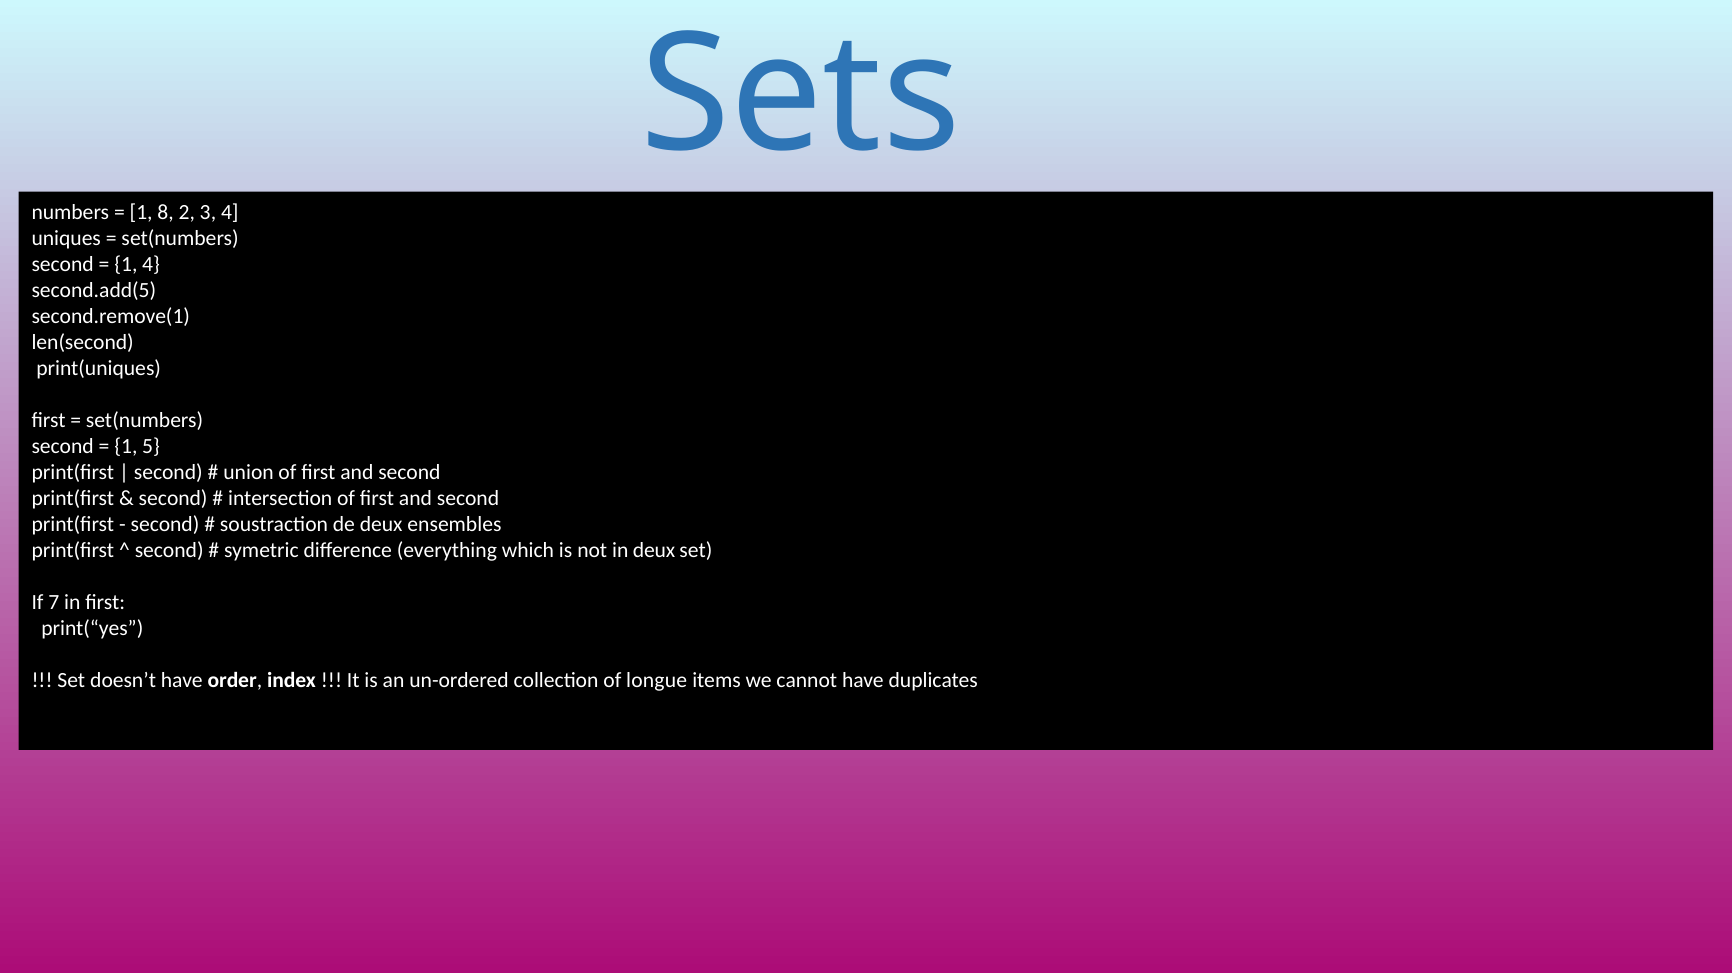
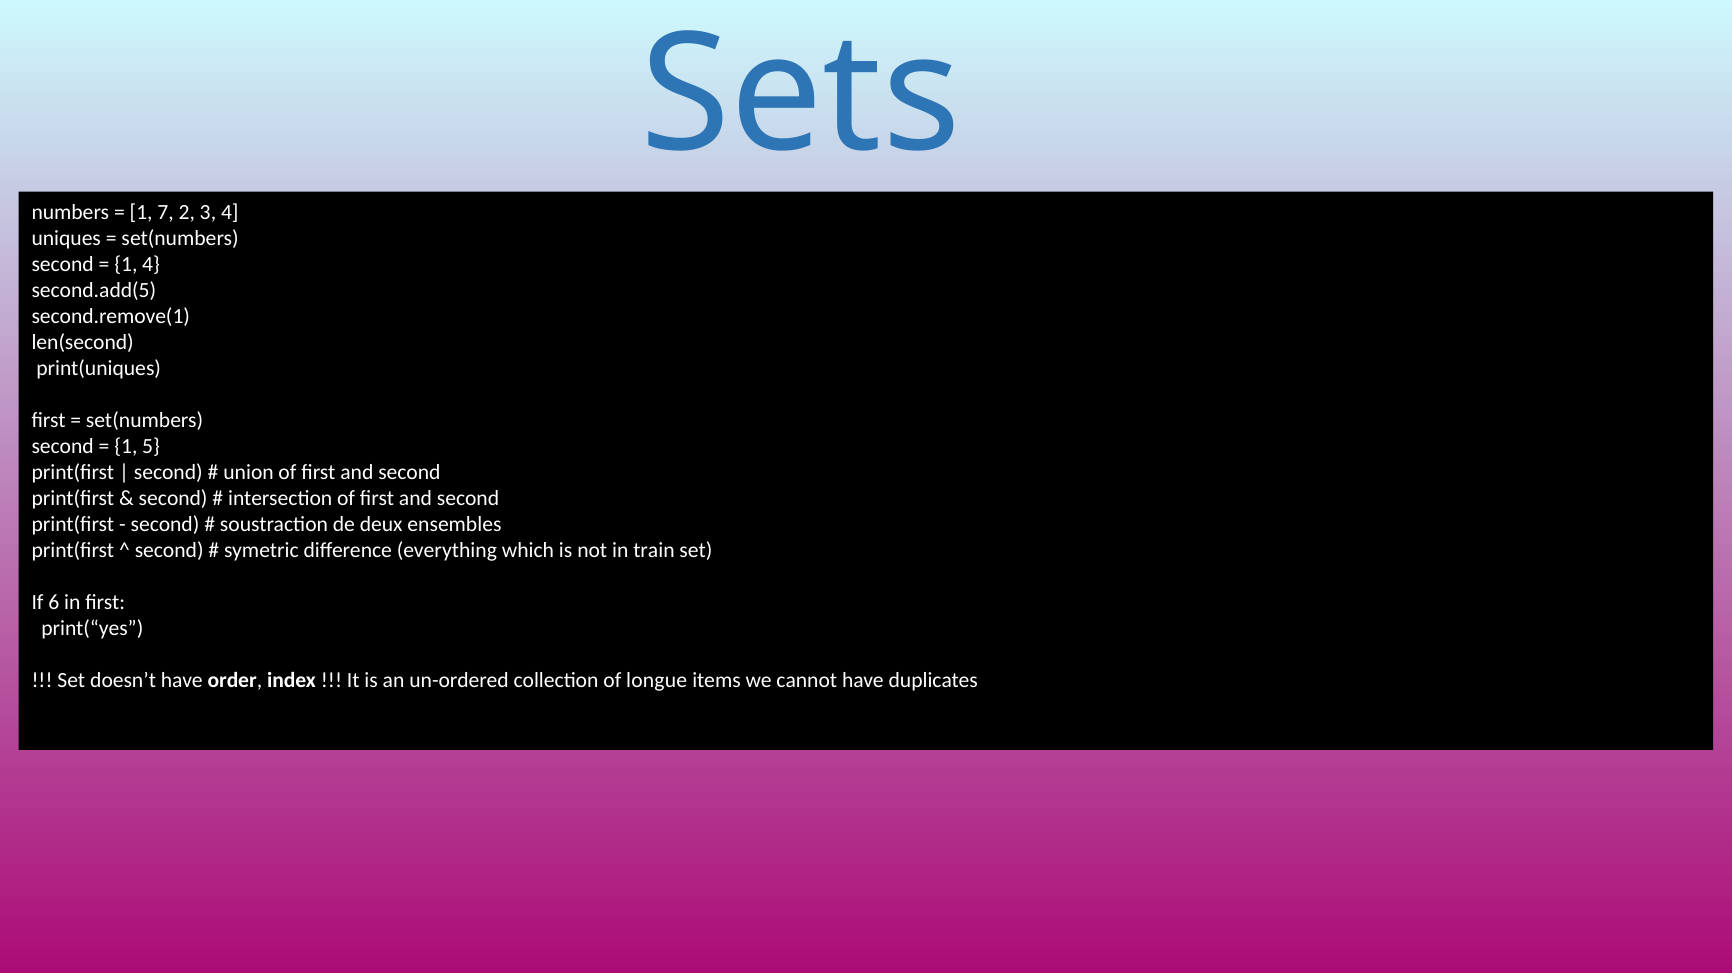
8: 8 -> 7
in deux: deux -> train
7: 7 -> 6
